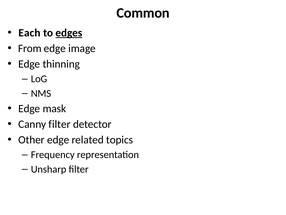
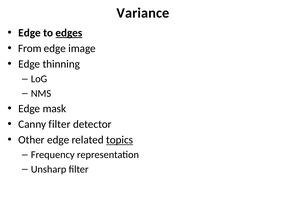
Common: Common -> Variance
Each at (30, 33): Each -> Edge
topics underline: none -> present
